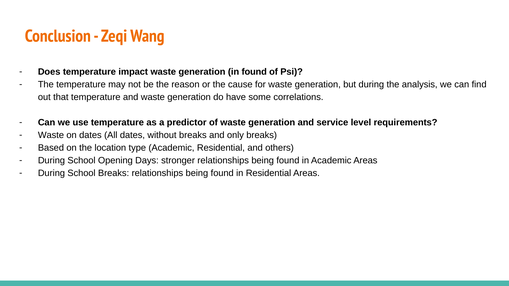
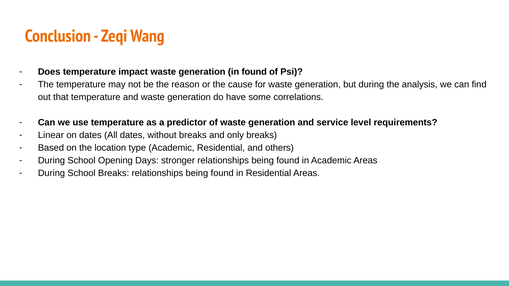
Waste at (51, 135): Waste -> Linear
